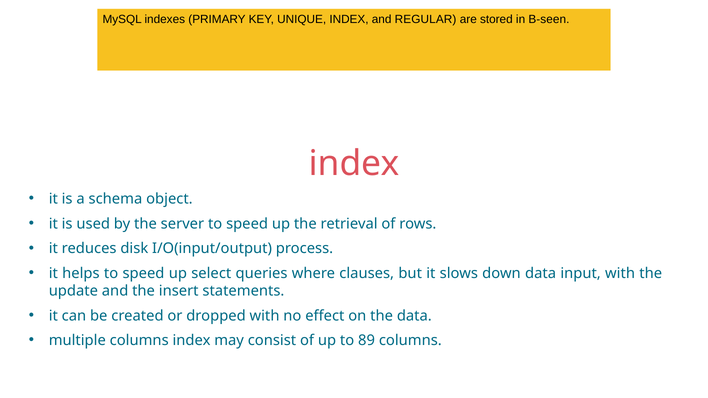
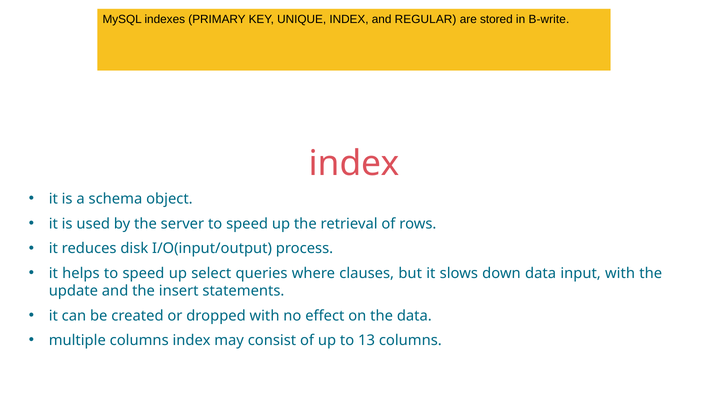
B-seen: B-seen -> B-write
89: 89 -> 13
